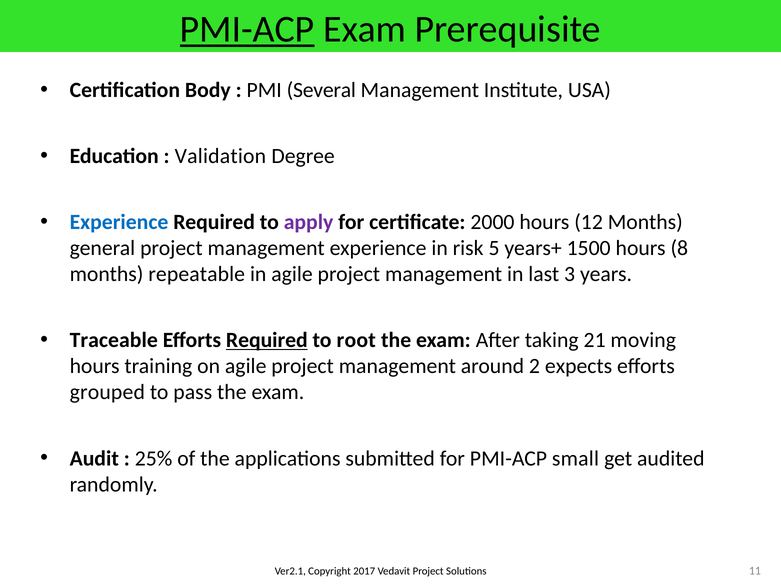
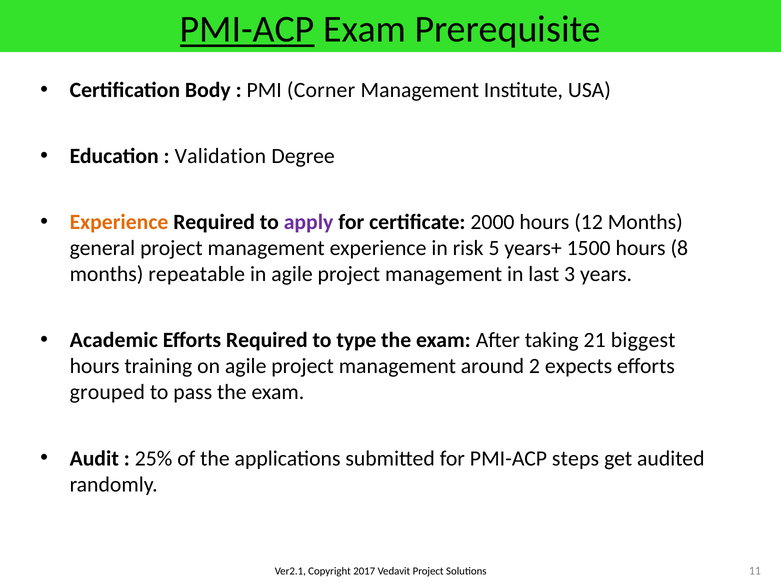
Several: Several -> Corner
Experience at (119, 222) colour: blue -> orange
Traceable: Traceable -> Academic
Required at (267, 340) underline: present -> none
root: root -> type
moving: moving -> biggest
small: small -> steps
